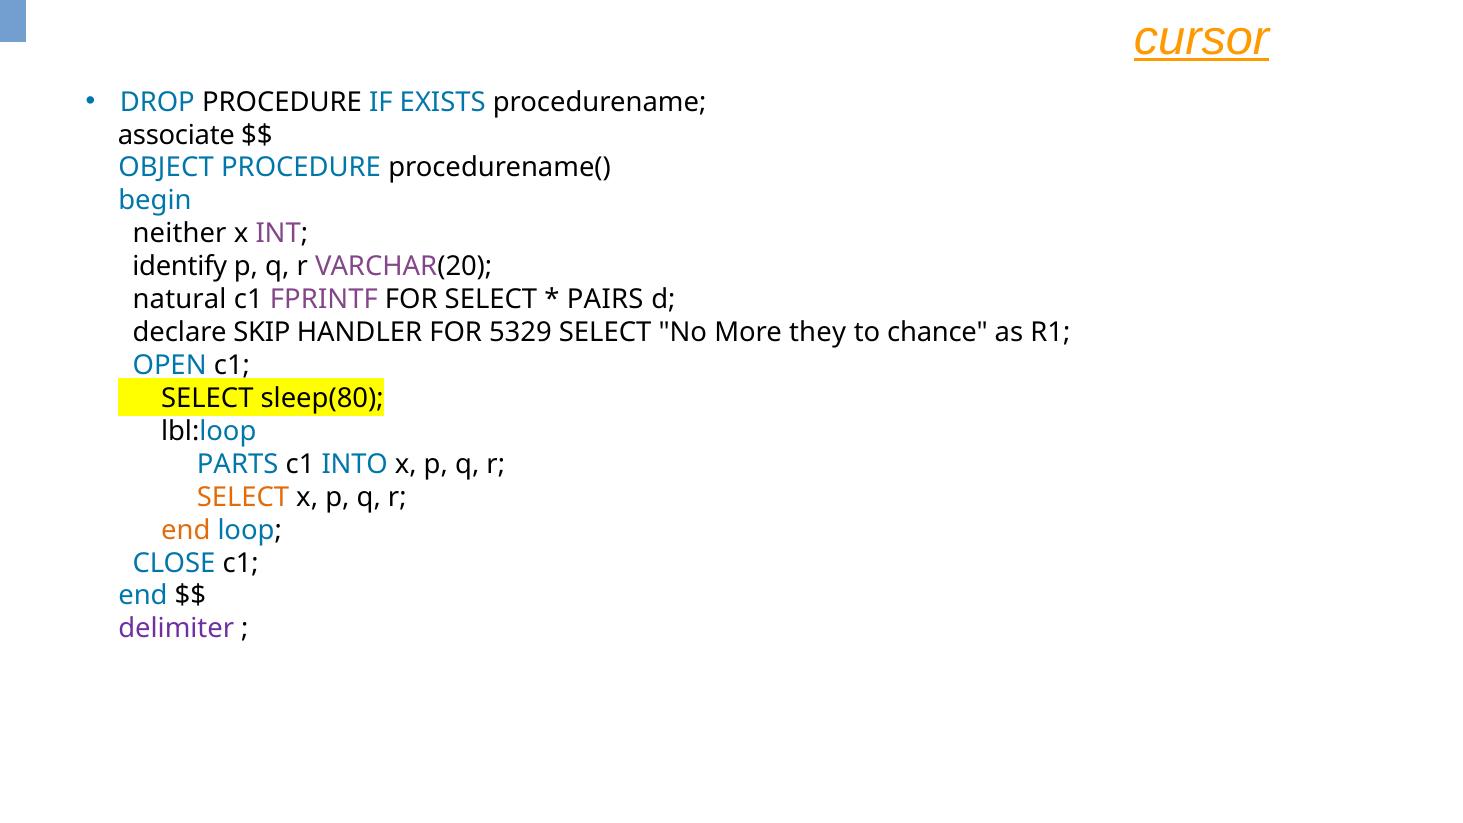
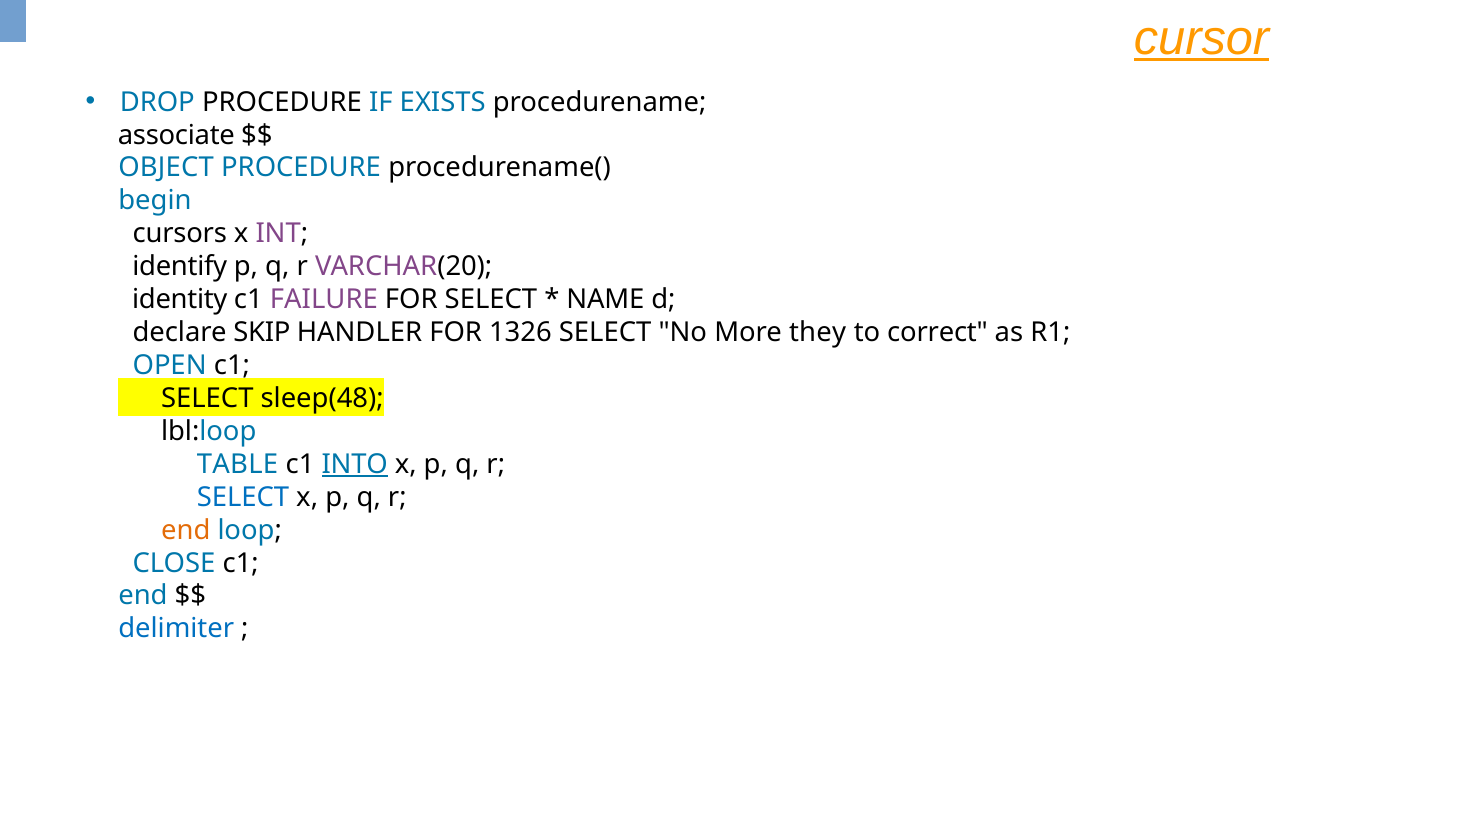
neither: neither -> cursors
natural: natural -> identity
FPRINTF: FPRINTF -> FAILURE
PAIRS: PAIRS -> NAME
5329: 5329 -> 1326
chance: chance -> correct
sleep(80: sleep(80 -> sleep(48
PARTS: PARTS -> TABLE
INTO underline: none -> present
SELECT at (243, 497) colour: orange -> blue
delimiter colour: purple -> blue
